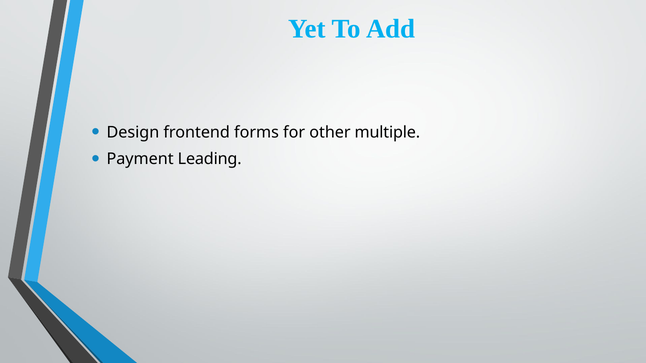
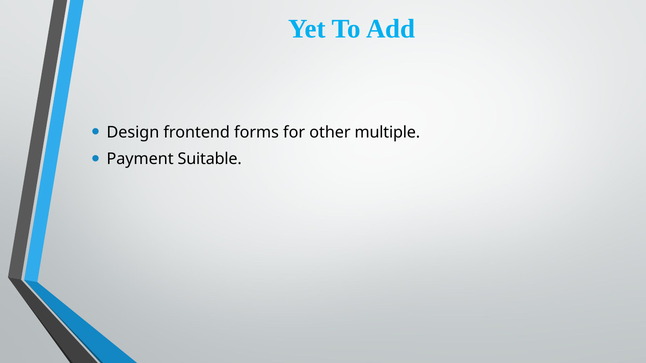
Leading: Leading -> Suitable
